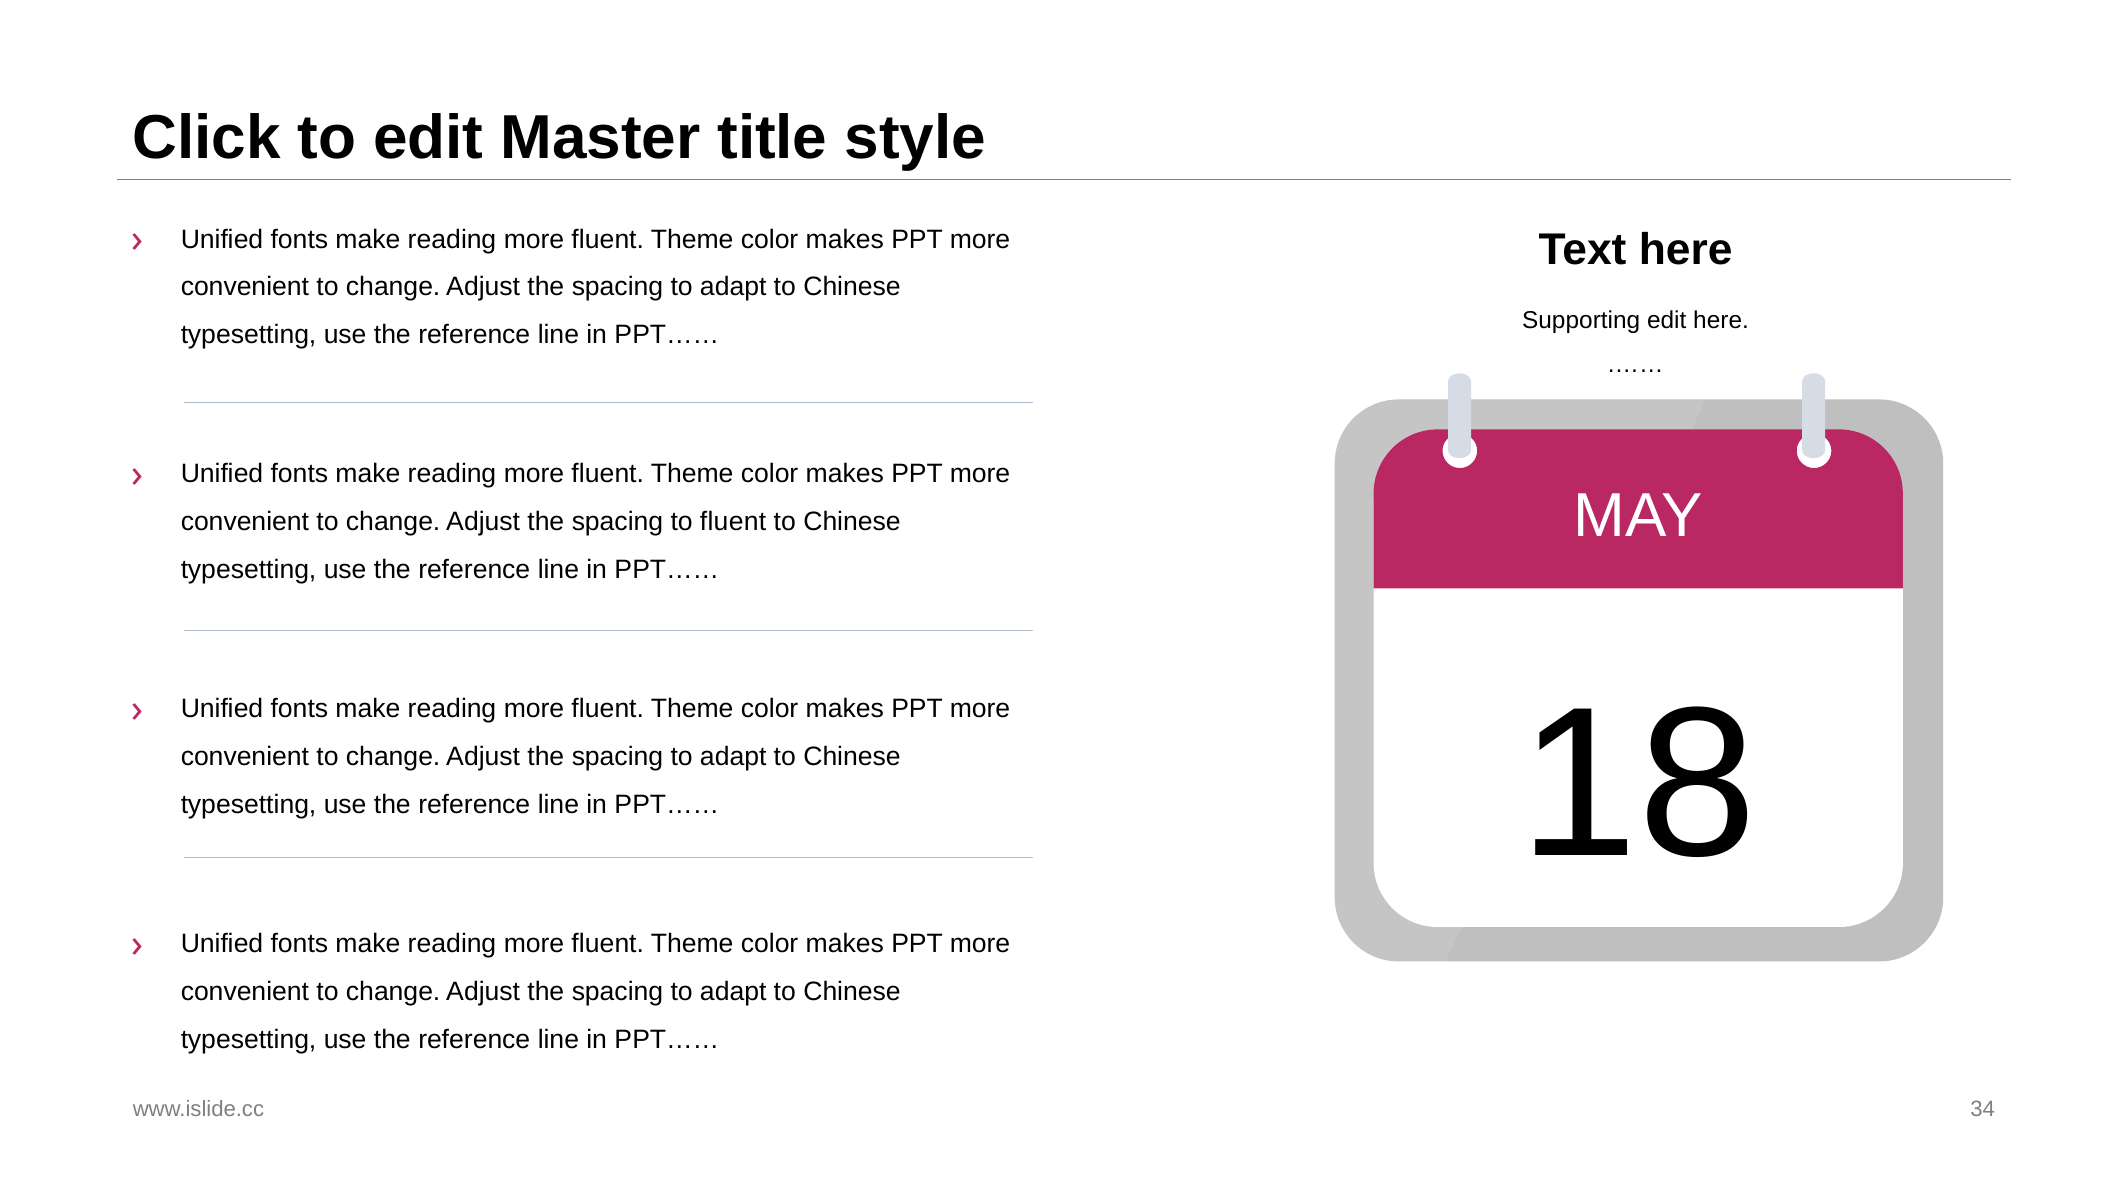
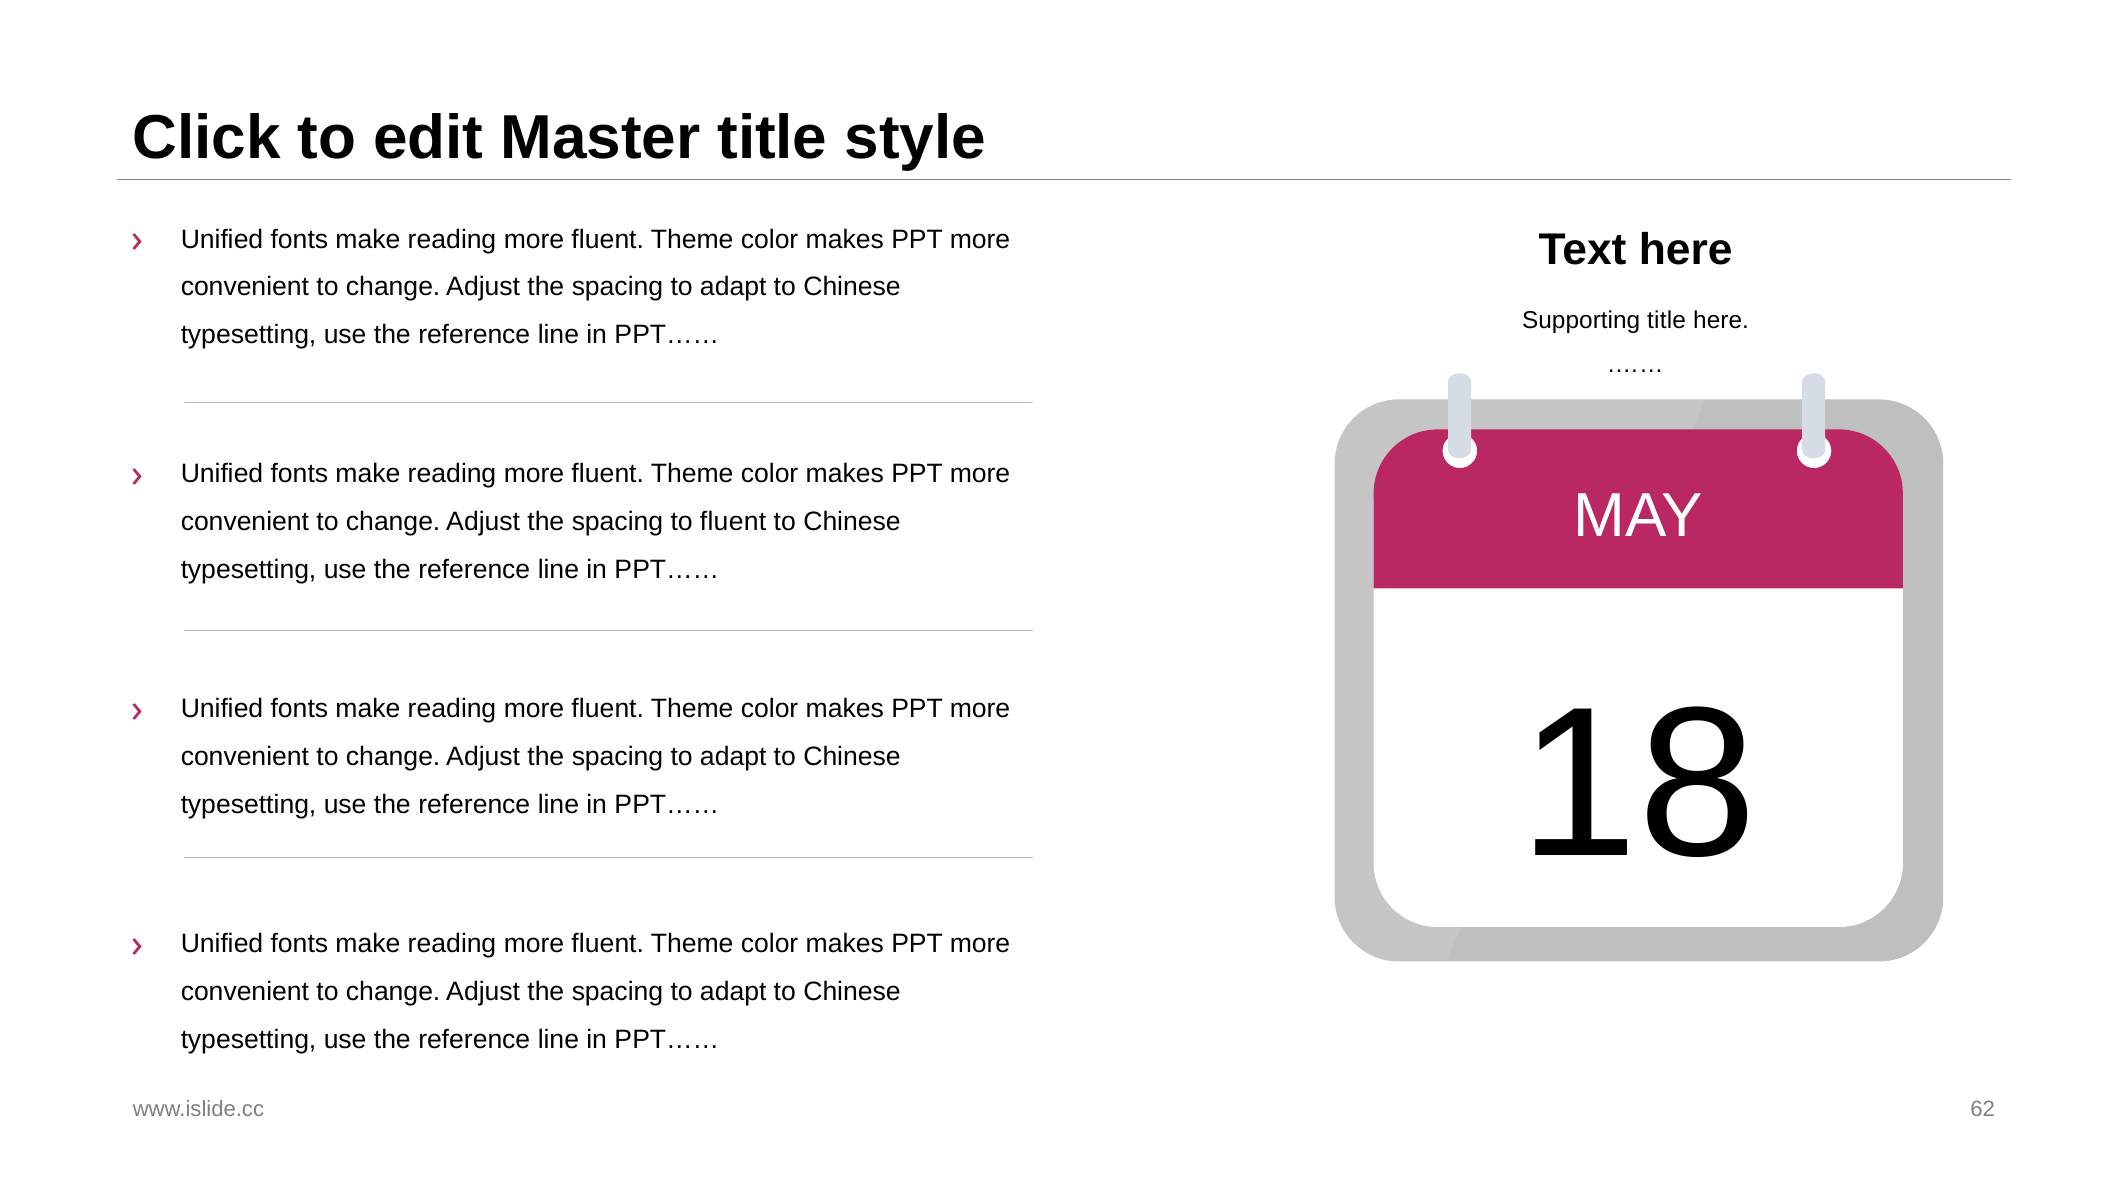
Supporting edit: edit -> title
34: 34 -> 62
